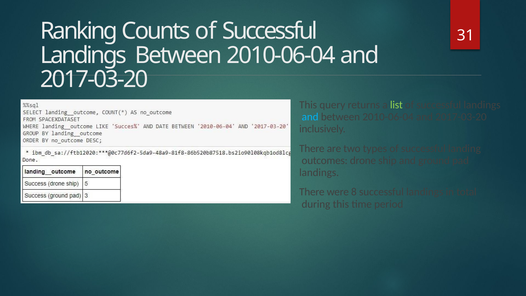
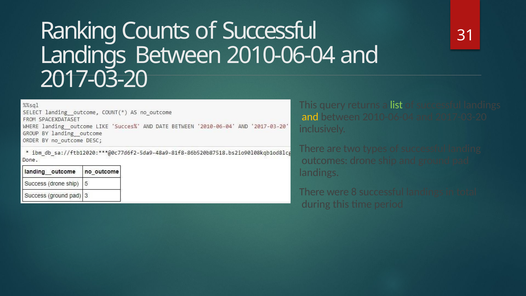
and at (310, 117) colour: light blue -> yellow
